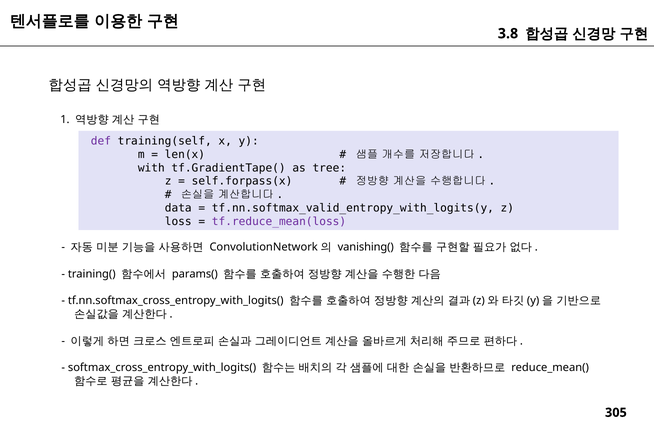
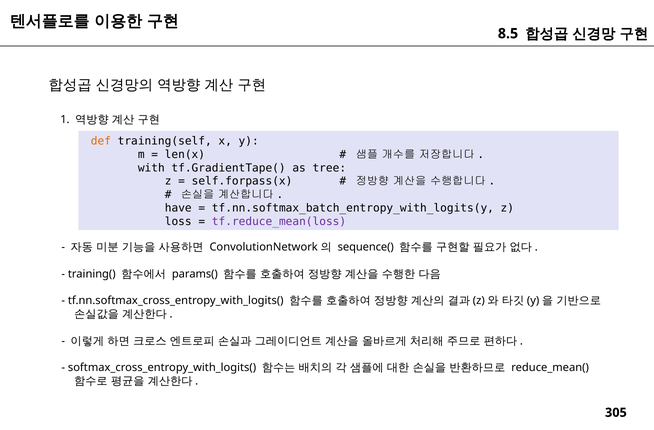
3.8: 3.8 -> 8.5
def colour: purple -> orange
data: data -> have
tf.nn.softmax_valid_entropy_with_logits(y: tf.nn.softmax_valid_entropy_with_logits(y -> tf.nn.softmax_batch_entropy_with_logits(y
vanishing(: vanishing( -> sequence(
